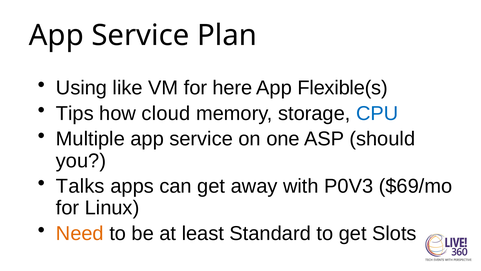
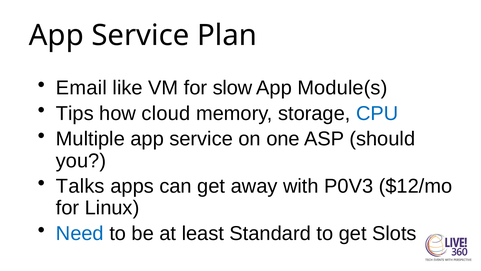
Using: Using -> Email
here: here -> slow
Flexible(s: Flexible(s -> Module(s
$69/mo: $69/mo -> $12/mo
Need colour: orange -> blue
